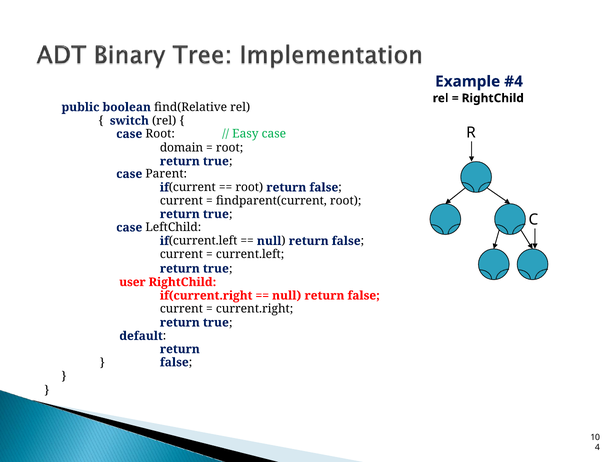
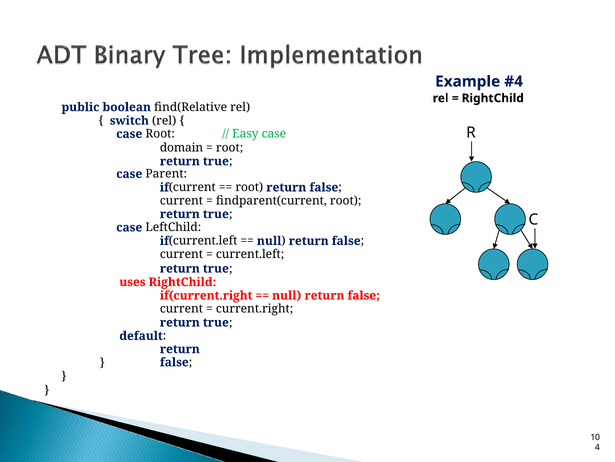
user: user -> uses
